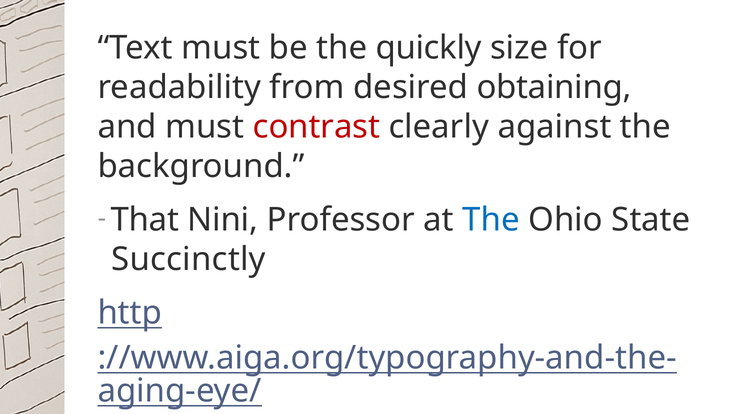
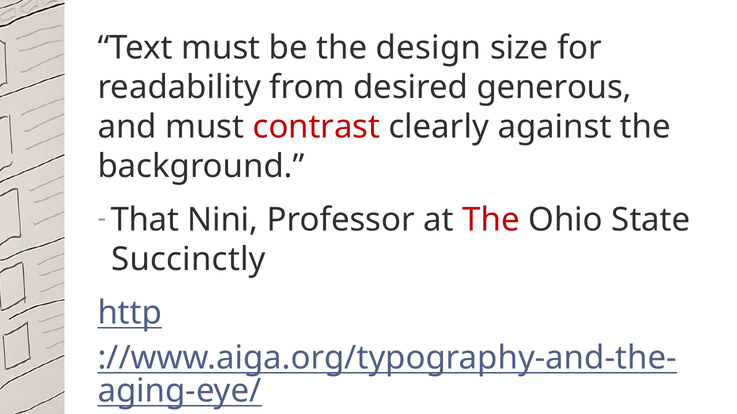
quickly: quickly -> design
obtaining: obtaining -> generous
The at (491, 220) colour: blue -> red
